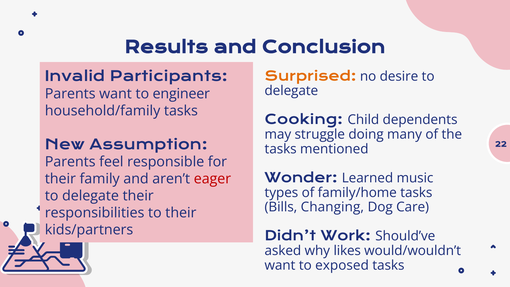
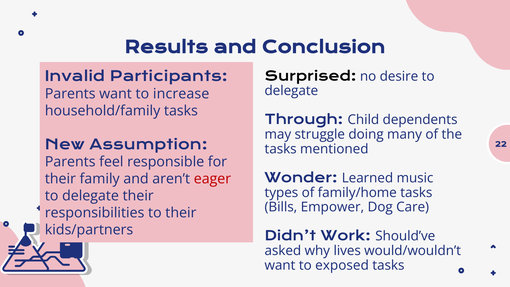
Surprised colour: orange -> black
engineer: engineer -> increase
Cooking: Cooking -> Through
Changing: Changing -> Empower
likes: likes -> lives
